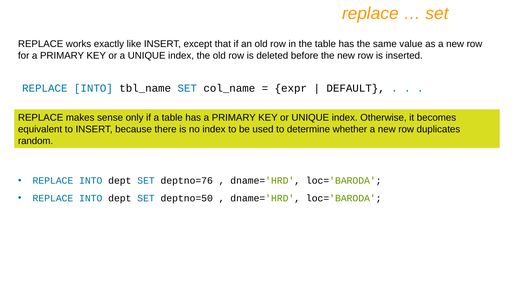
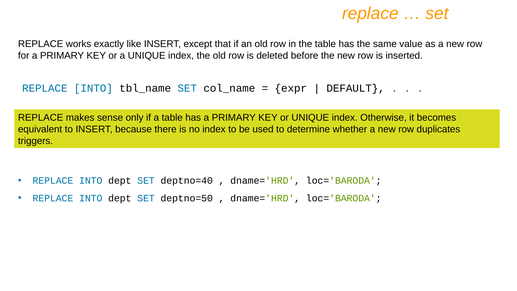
random: random -> triggers
deptno=76: deptno=76 -> deptno=40
